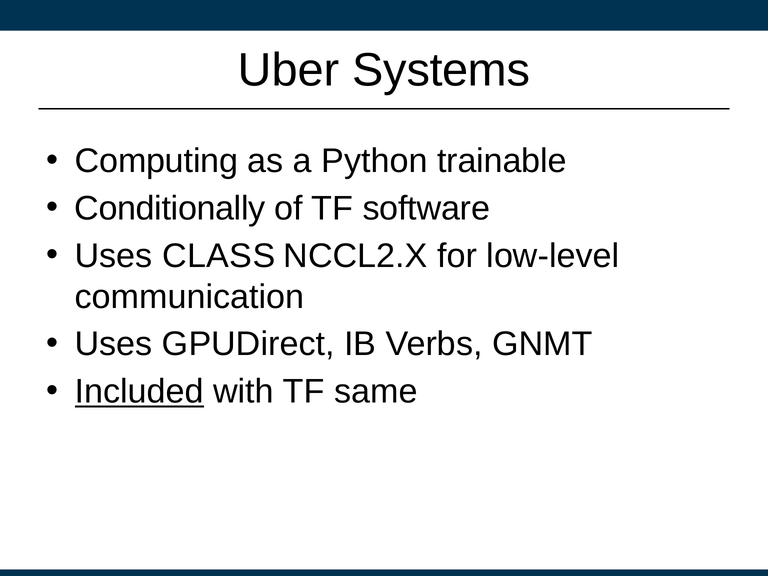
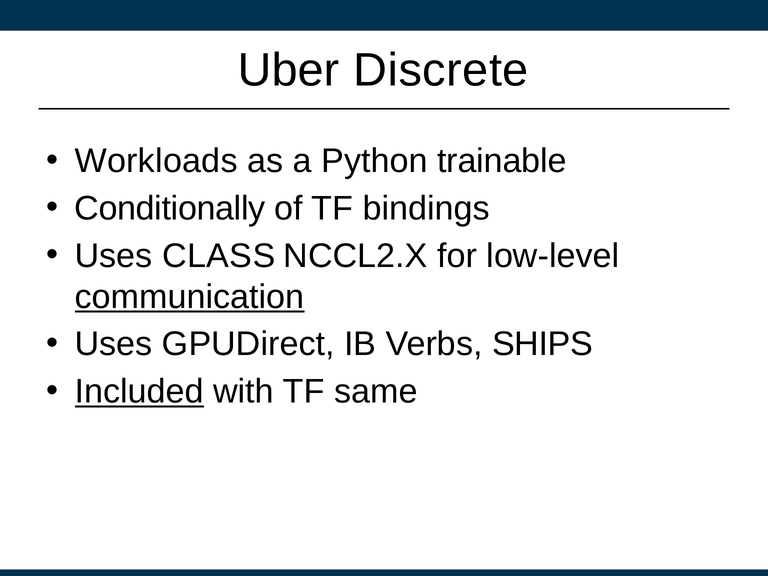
Systems: Systems -> Discrete
Computing: Computing -> Workloads
software: software -> bindings
communication underline: none -> present
GNMT: GNMT -> SHIPS
